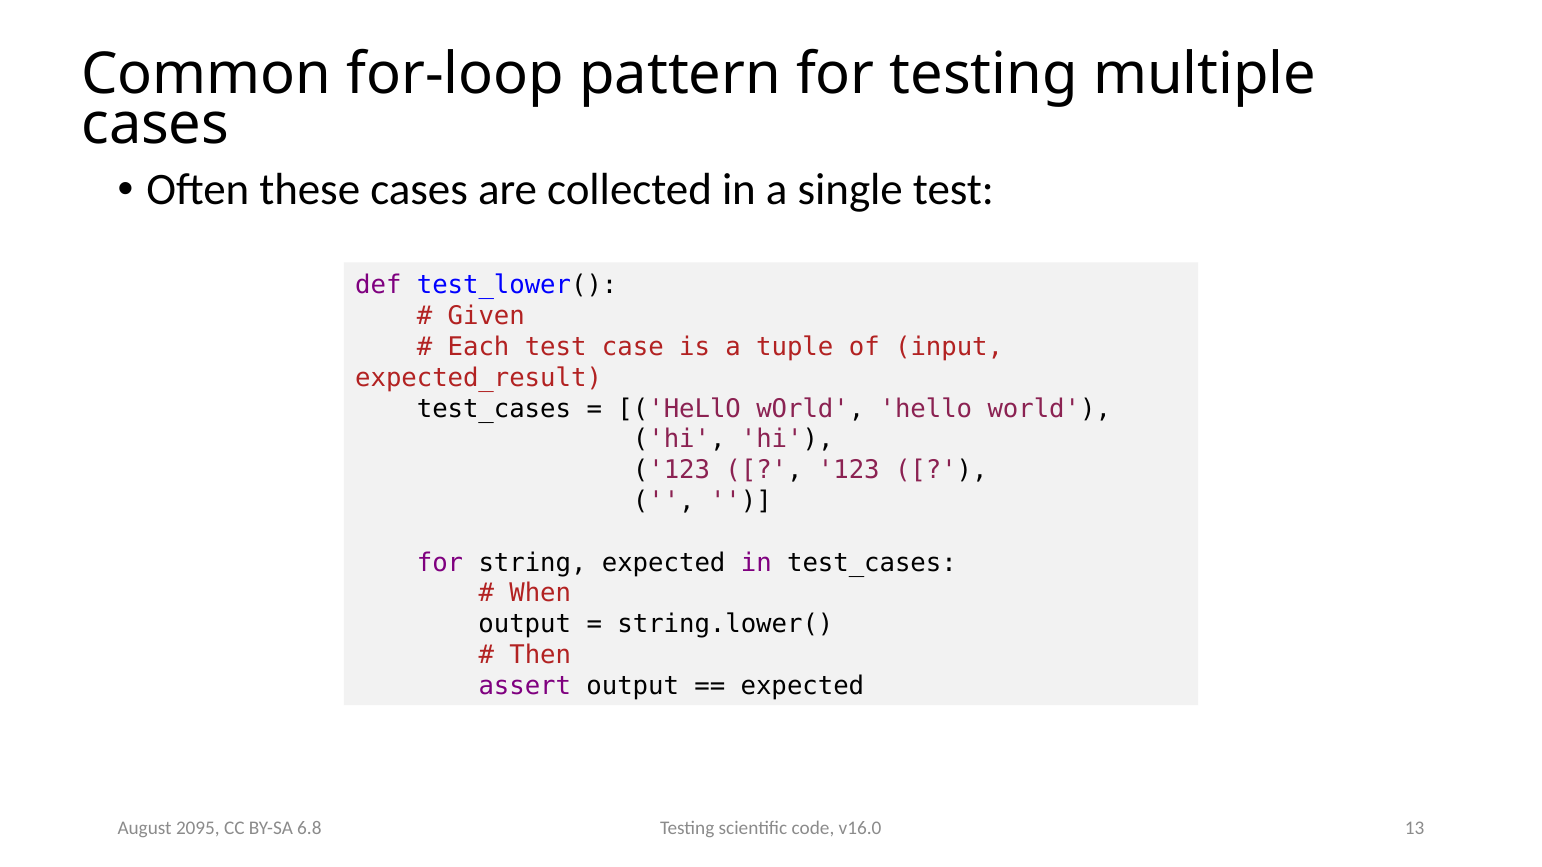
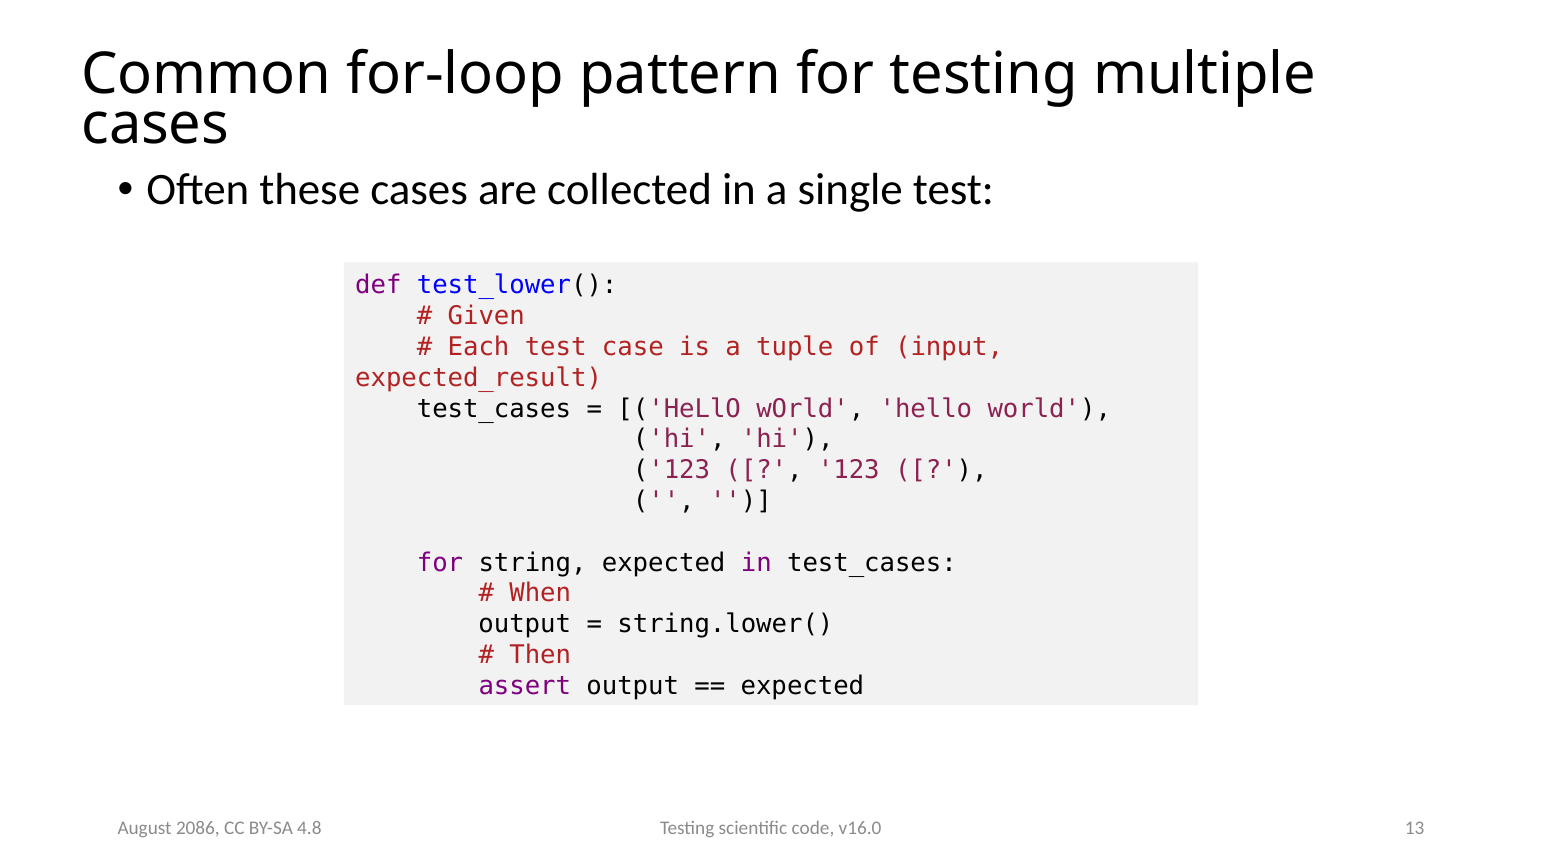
2095: 2095 -> 2086
6.8: 6.8 -> 4.8
